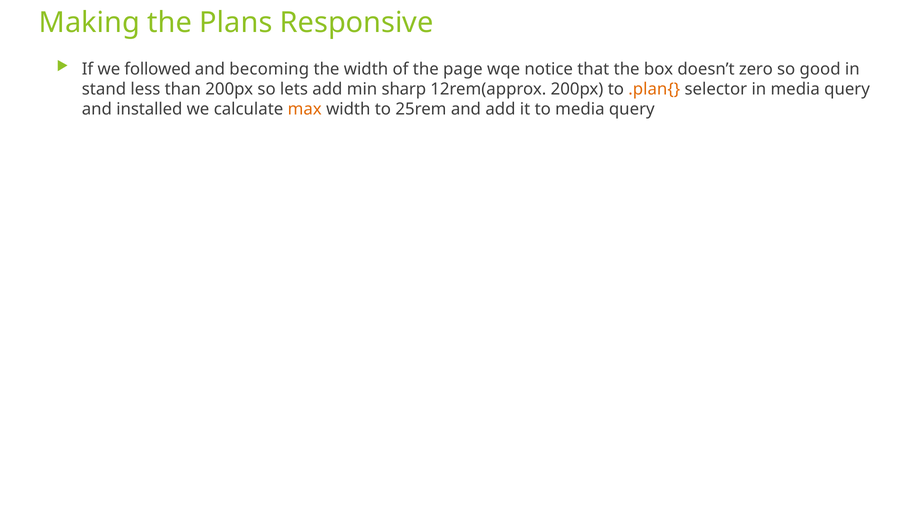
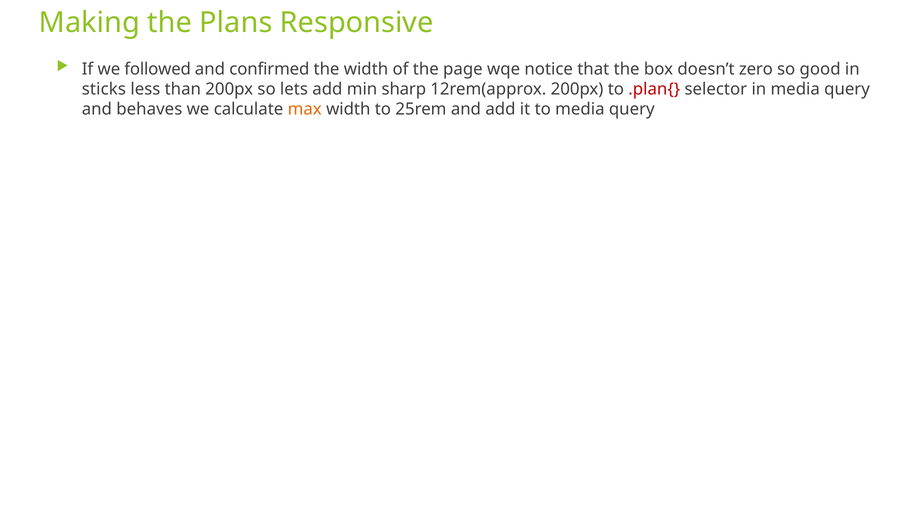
becoming: becoming -> confirmed
stand: stand -> sticks
.plan{ colour: orange -> red
installed: installed -> behaves
